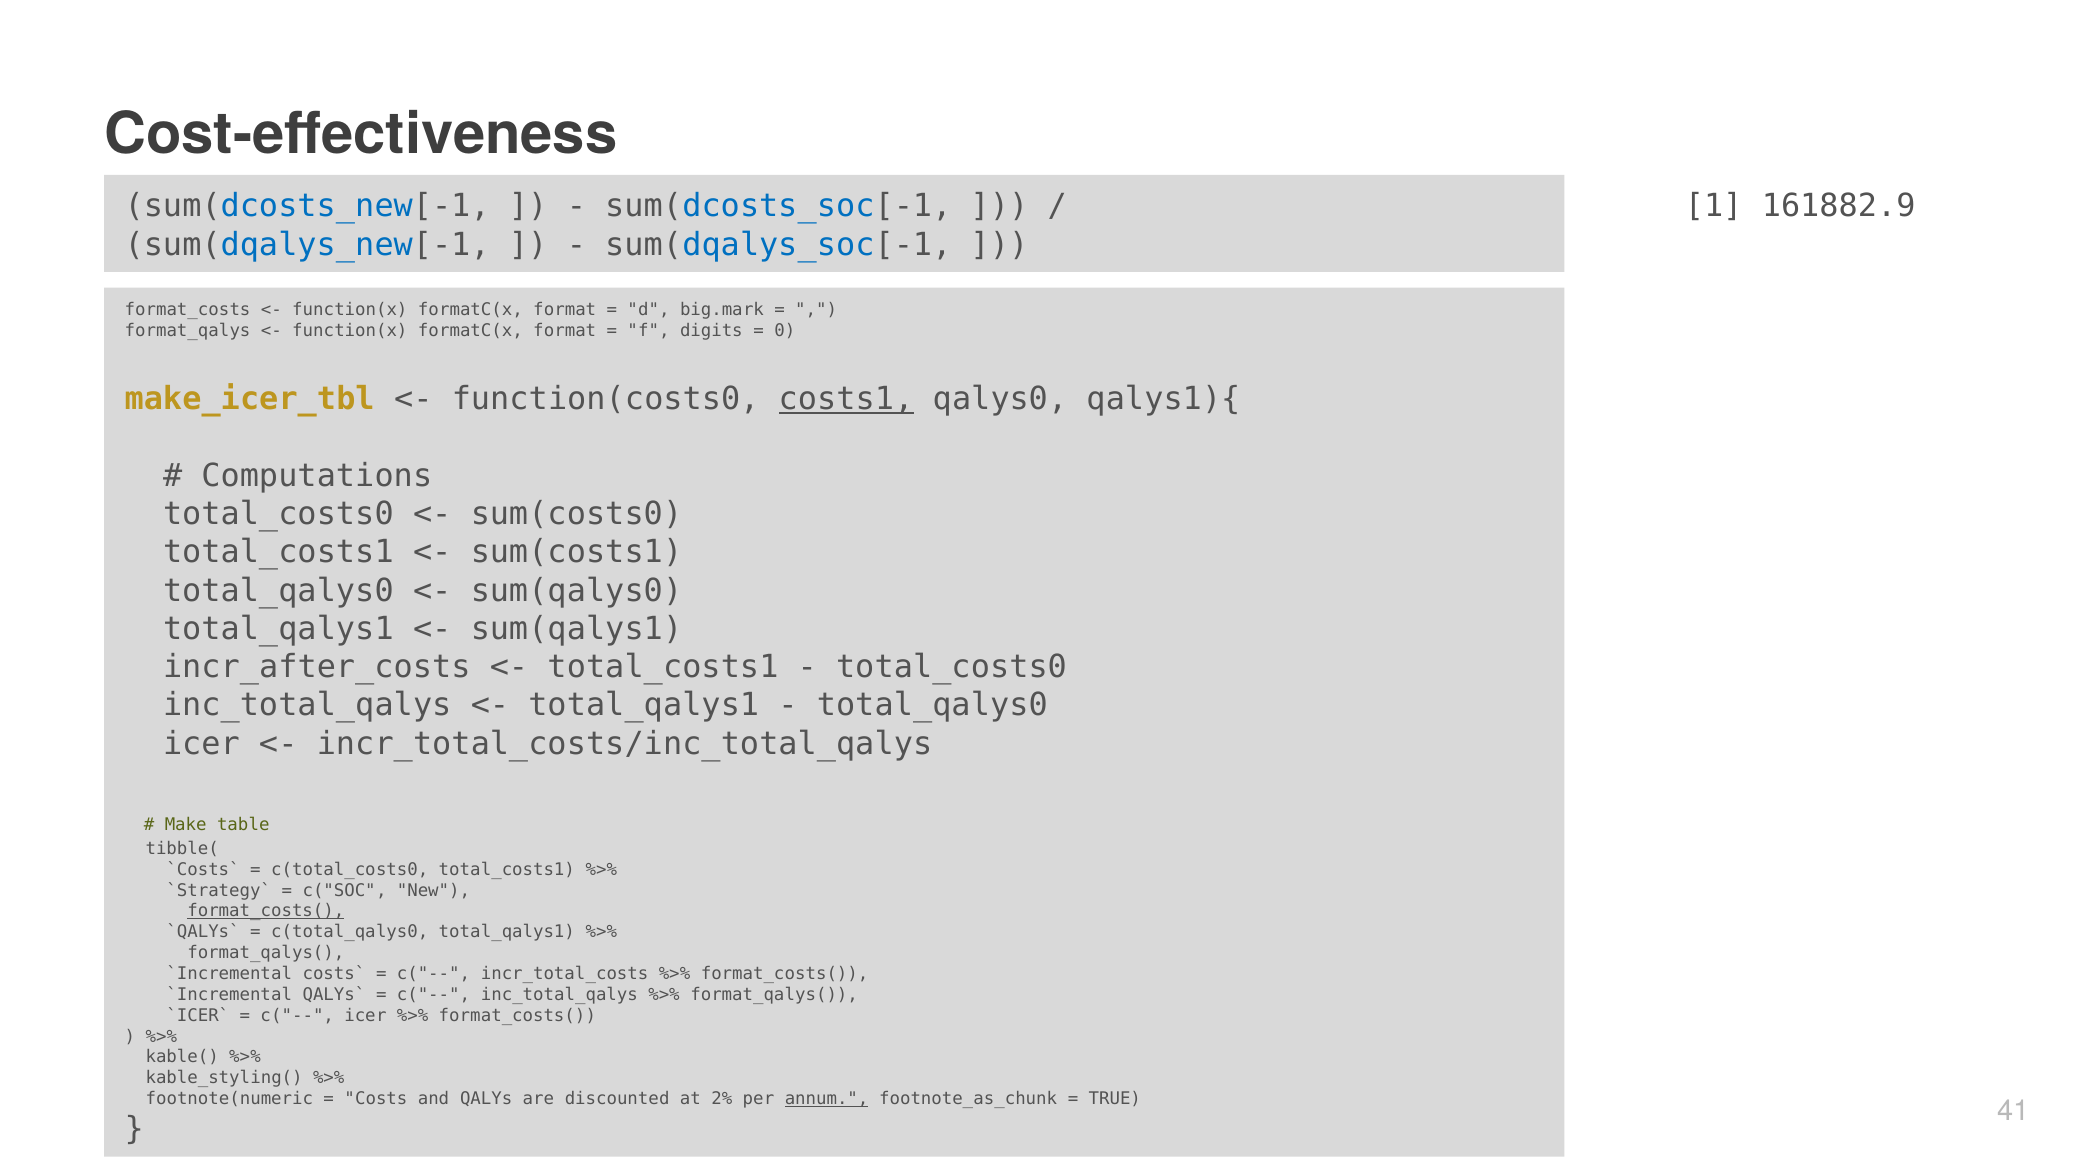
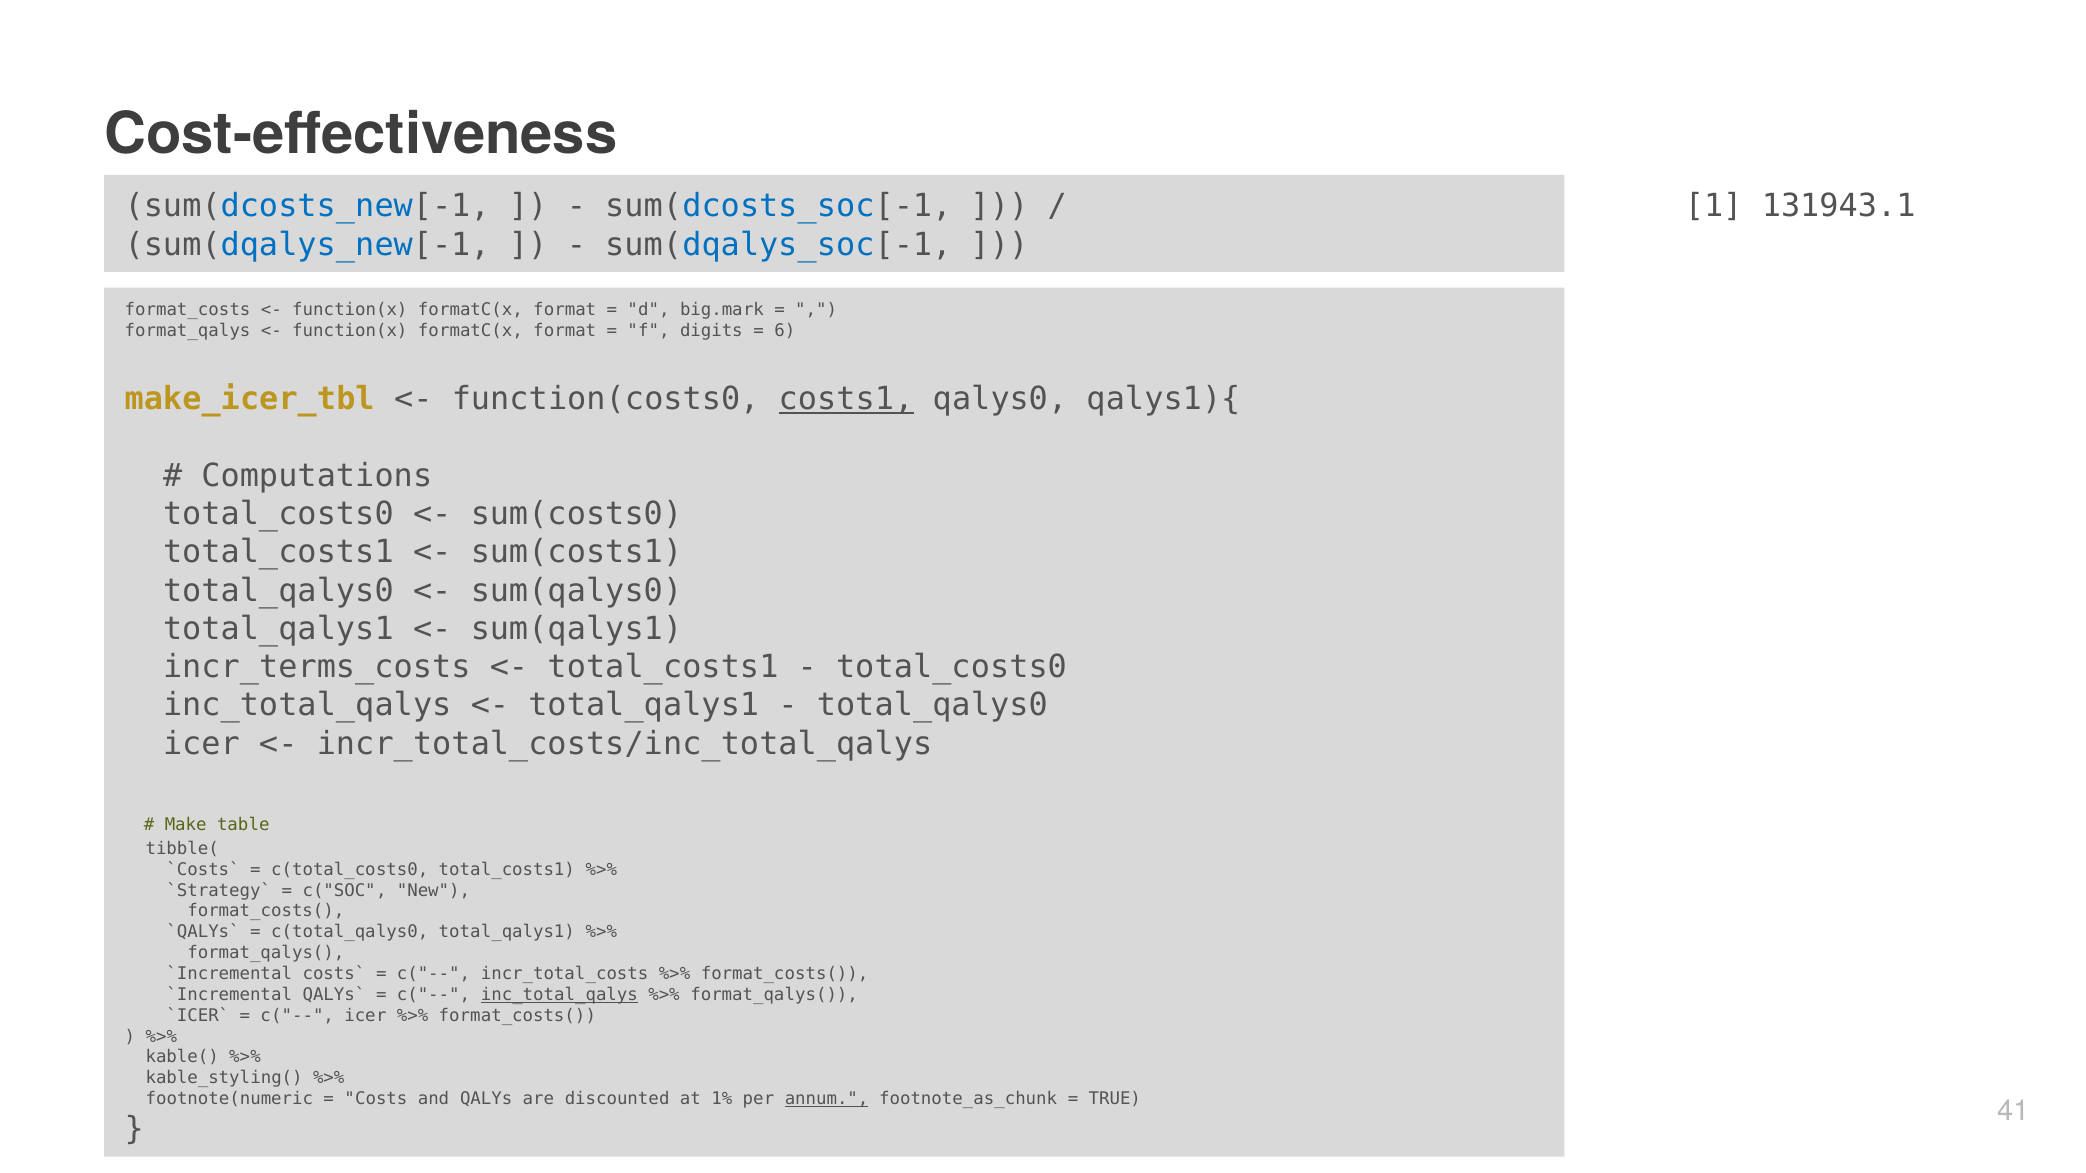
161882.9: 161882.9 -> 131943.1
0: 0 -> 6
incr_after_costs: incr_after_costs -> incr_terms_costs
format_costs( at (266, 912) underline: present -> none
inc_total_qalys at (559, 995) underline: none -> present
2%: 2% -> 1%
